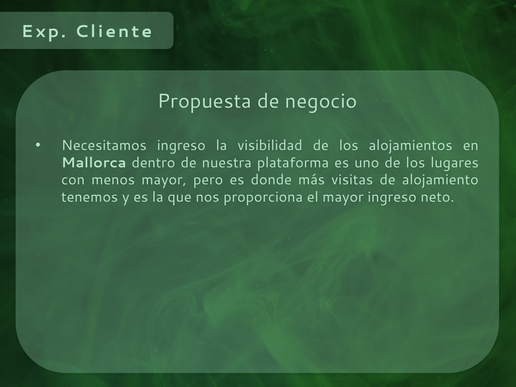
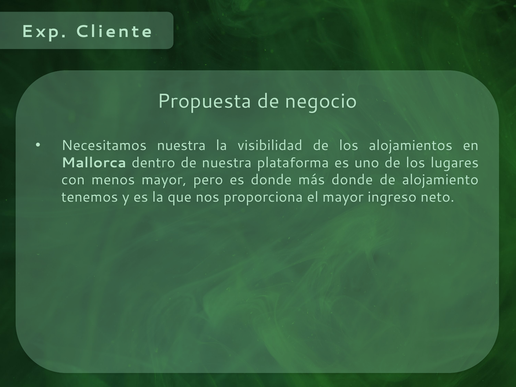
Necesitamos ingreso: ingreso -> nuestra
más visitas: visitas -> donde
